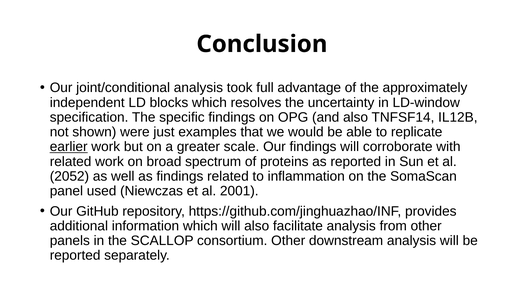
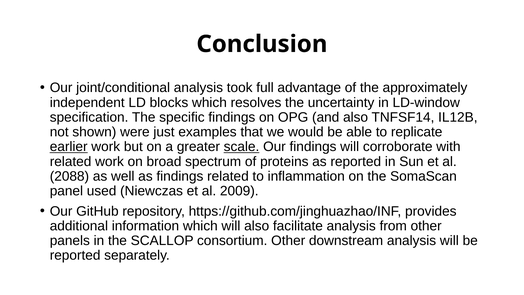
scale underline: none -> present
2052: 2052 -> 2088
2001: 2001 -> 2009
